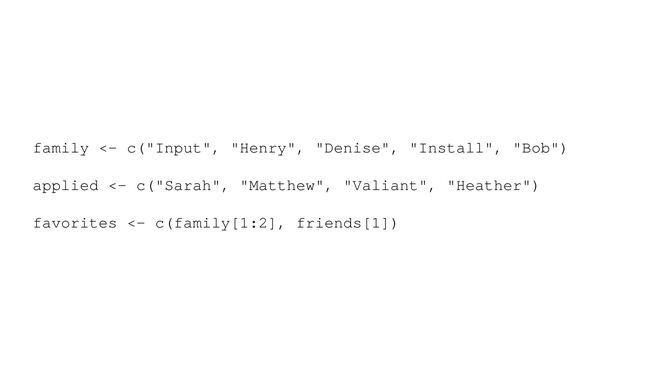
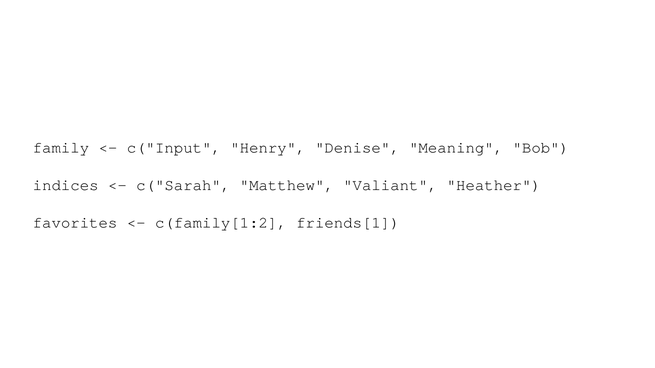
Install: Install -> Meaning
applied: applied -> indices
